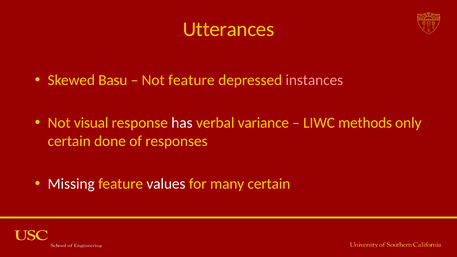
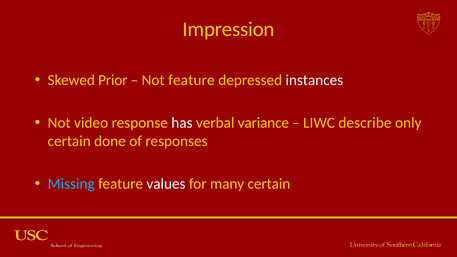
Utterances: Utterances -> Impression
Basu: Basu -> Prior
instances colour: pink -> white
visual: visual -> video
methods: methods -> describe
Missing colour: white -> light blue
